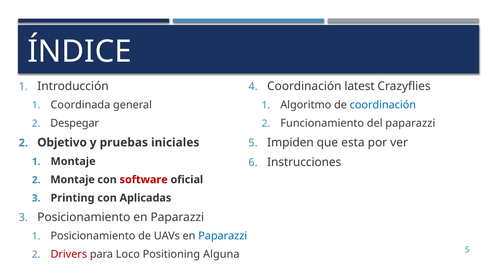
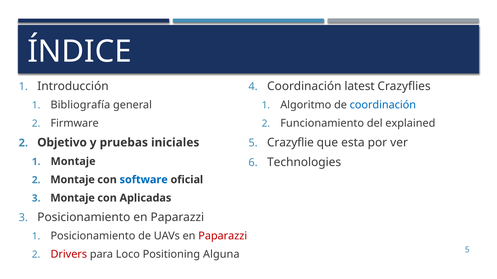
Coordinada: Coordinada -> Bibliografía
Despegar: Despegar -> Firmware
del paparazzi: paparazzi -> explained
Impiden: Impiden -> Crazyflie
Instrucciones: Instrucciones -> Technologies
software colour: red -> blue
Printing at (73, 198): Printing -> Montaje
Paparazzi at (223, 236) colour: blue -> red
